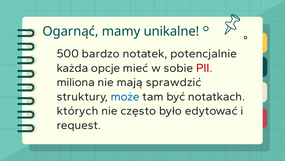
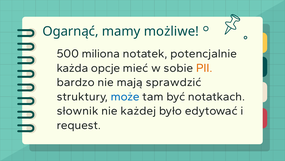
unikalne: unikalne -> możliwe
bardzo: bardzo -> miliona
PII colour: red -> orange
miliona: miliona -> bardzo
których: których -> słownik
często: często -> każdej
